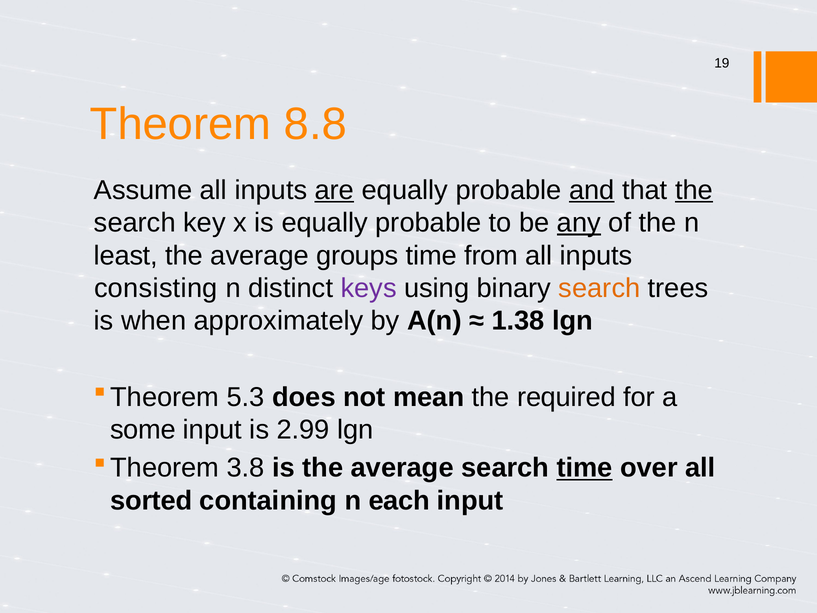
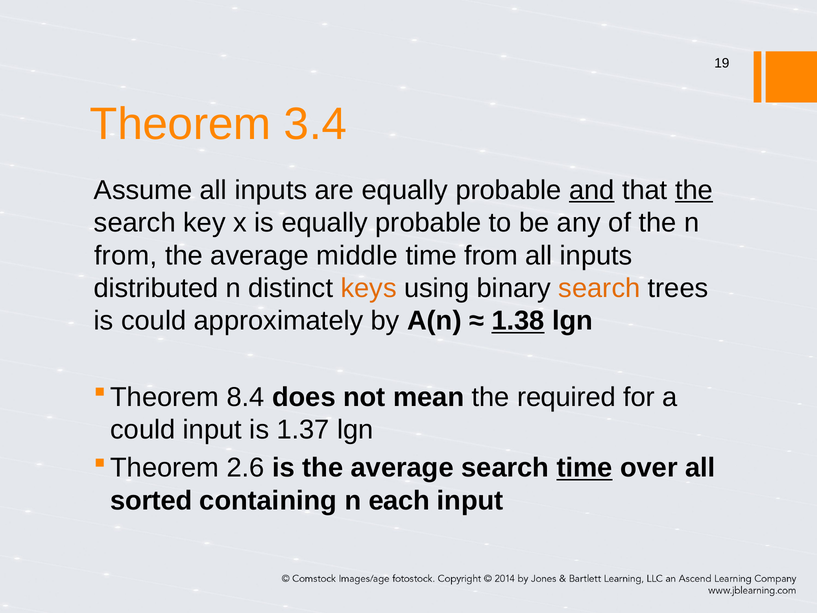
8.8: 8.8 -> 3.4
are underline: present -> none
any underline: present -> none
least at (126, 255): least -> from
groups: groups -> middle
consisting: consisting -> distributed
keys colour: purple -> orange
is when: when -> could
1.38 underline: none -> present
5.3: 5.3 -> 8.4
some at (143, 430): some -> could
2.99: 2.99 -> 1.37
3.8: 3.8 -> 2.6
